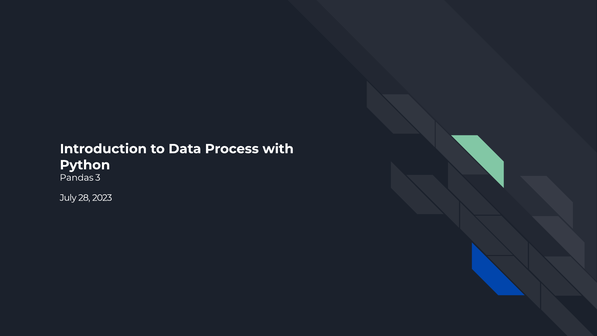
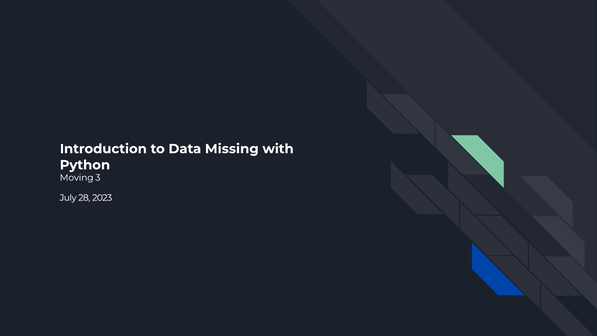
Process: Process -> Missing
Pandas: Pandas -> Moving
